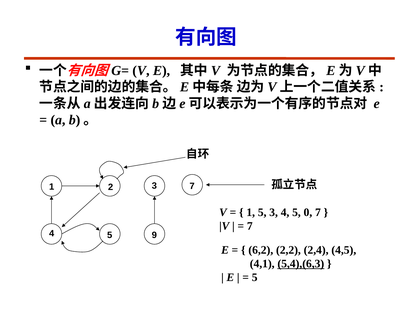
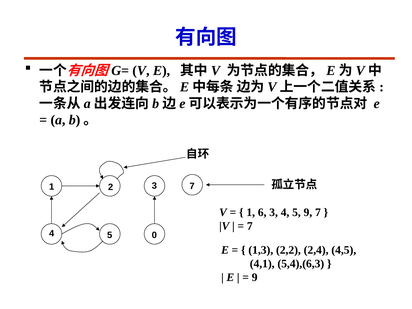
1 5: 5 -> 6
5 0: 0 -> 9
9: 9 -> 0
6,2: 6,2 -> 1,3
5,4),(6,3 underline: present -> none
5 at (255, 278): 5 -> 9
